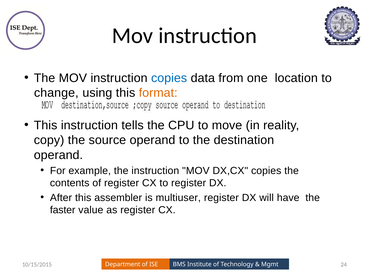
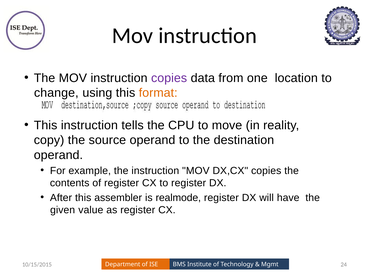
copies at (169, 78) colour: blue -> purple
multiuser: multiuser -> realmode
faster: faster -> given
